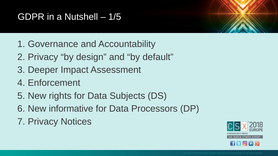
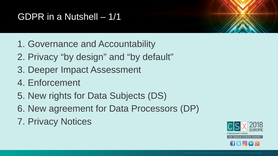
1/5: 1/5 -> 1/1
informative: informative -> agreement
